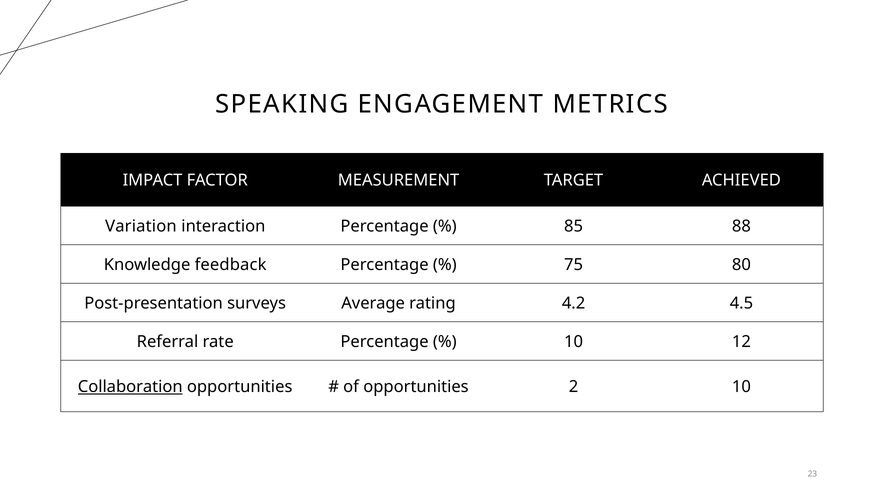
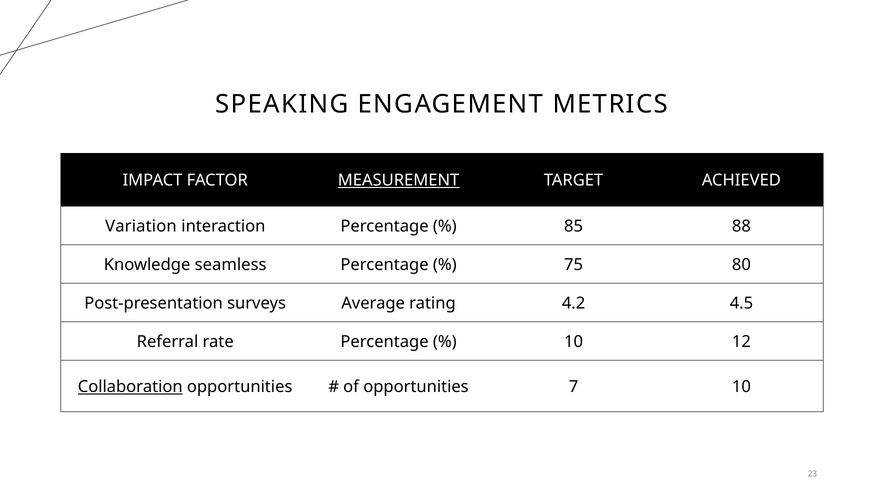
MEASUREMENT underline: none -> present
feedback: feedback -> seamless
2: 2 -> 7
